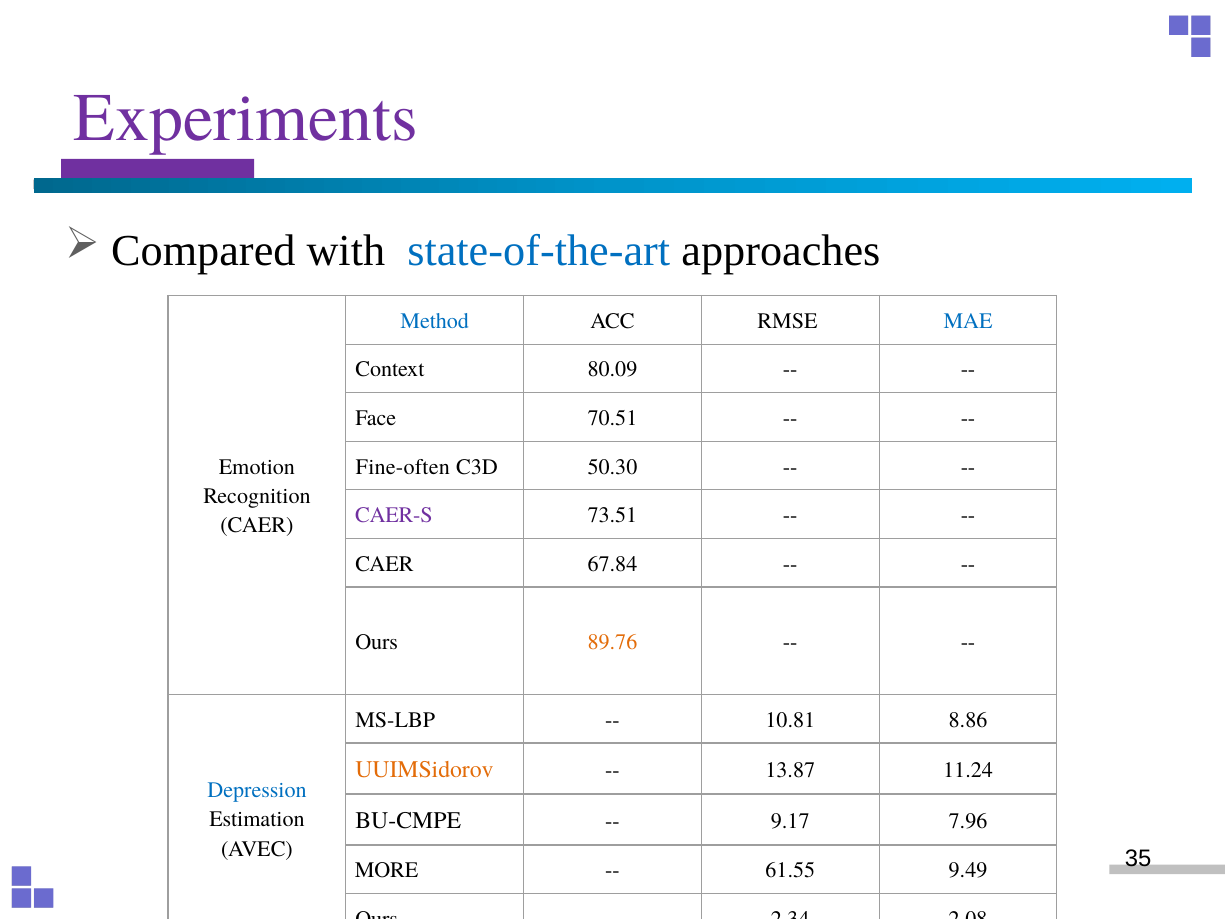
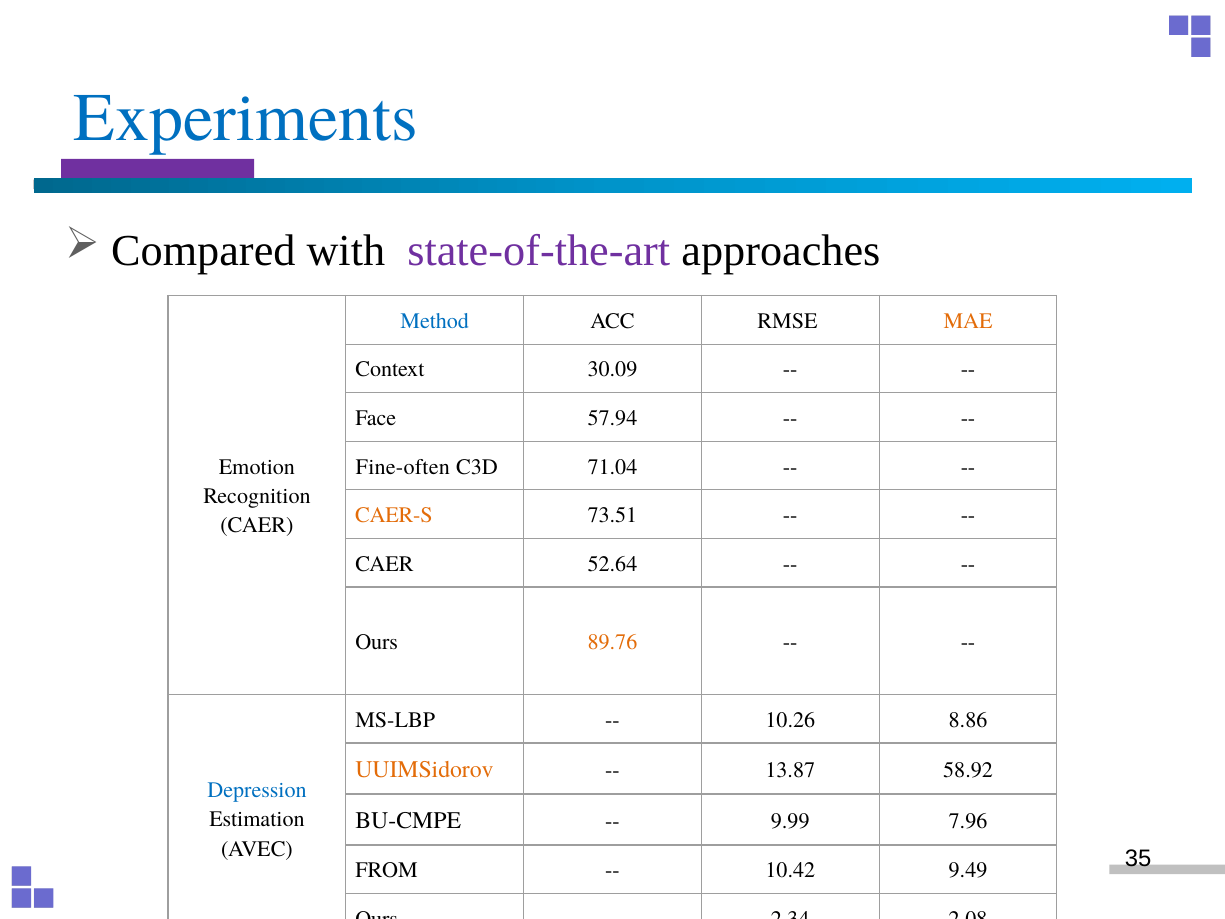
Experiments colour: purple -> blue
state-of-the-art colour: blue -> purple
MAE colour: blue -> orange
80.09: 80.09 -> 30.09
70.51: 70.51 -> 57.94
50.30: 50.30 -> 71.04
CAER-S colour: purple -> orange
67.84: 67.84 -> 52.64
10.81: 10.81 -> 10.26
11.24: 11.24 -> 58.92
9.17: 9.17 -> 9.99
MORE: MORE -> FROM
61.55: 61.55 -> 10.42
